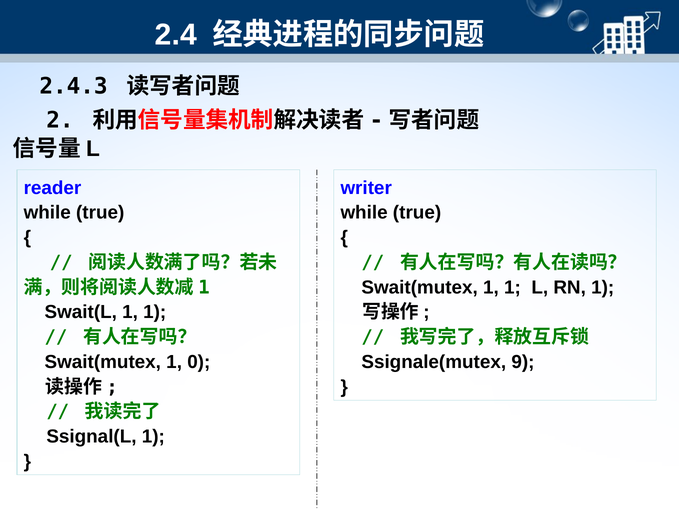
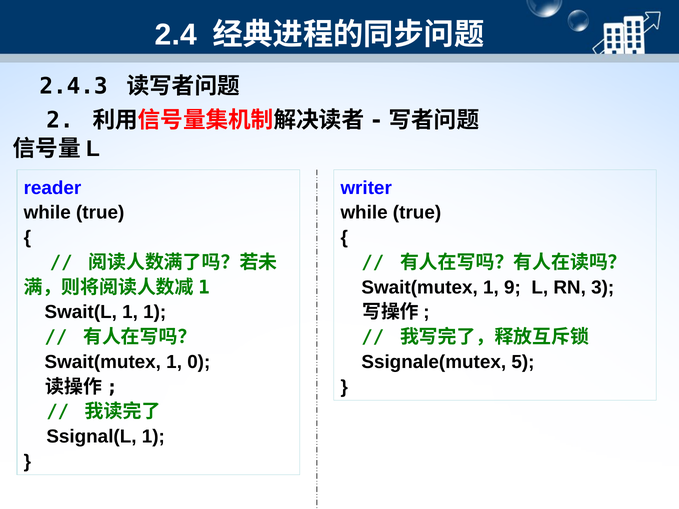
Swait(mutex 1 1: 1 -> 9
RN 1: 1 -> 3
9: 9 -> 5
